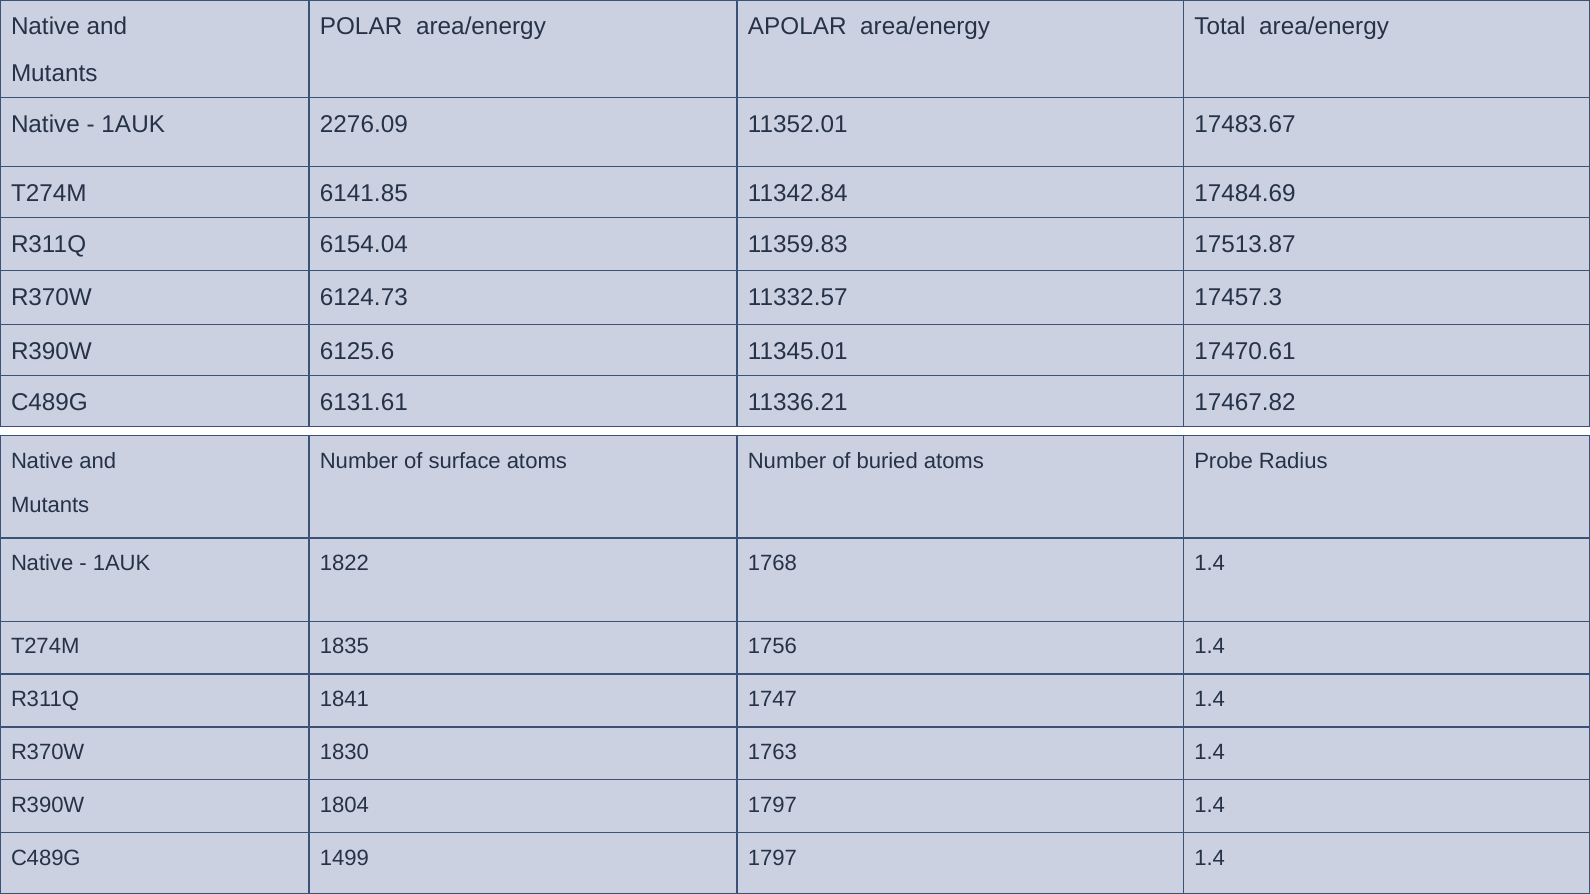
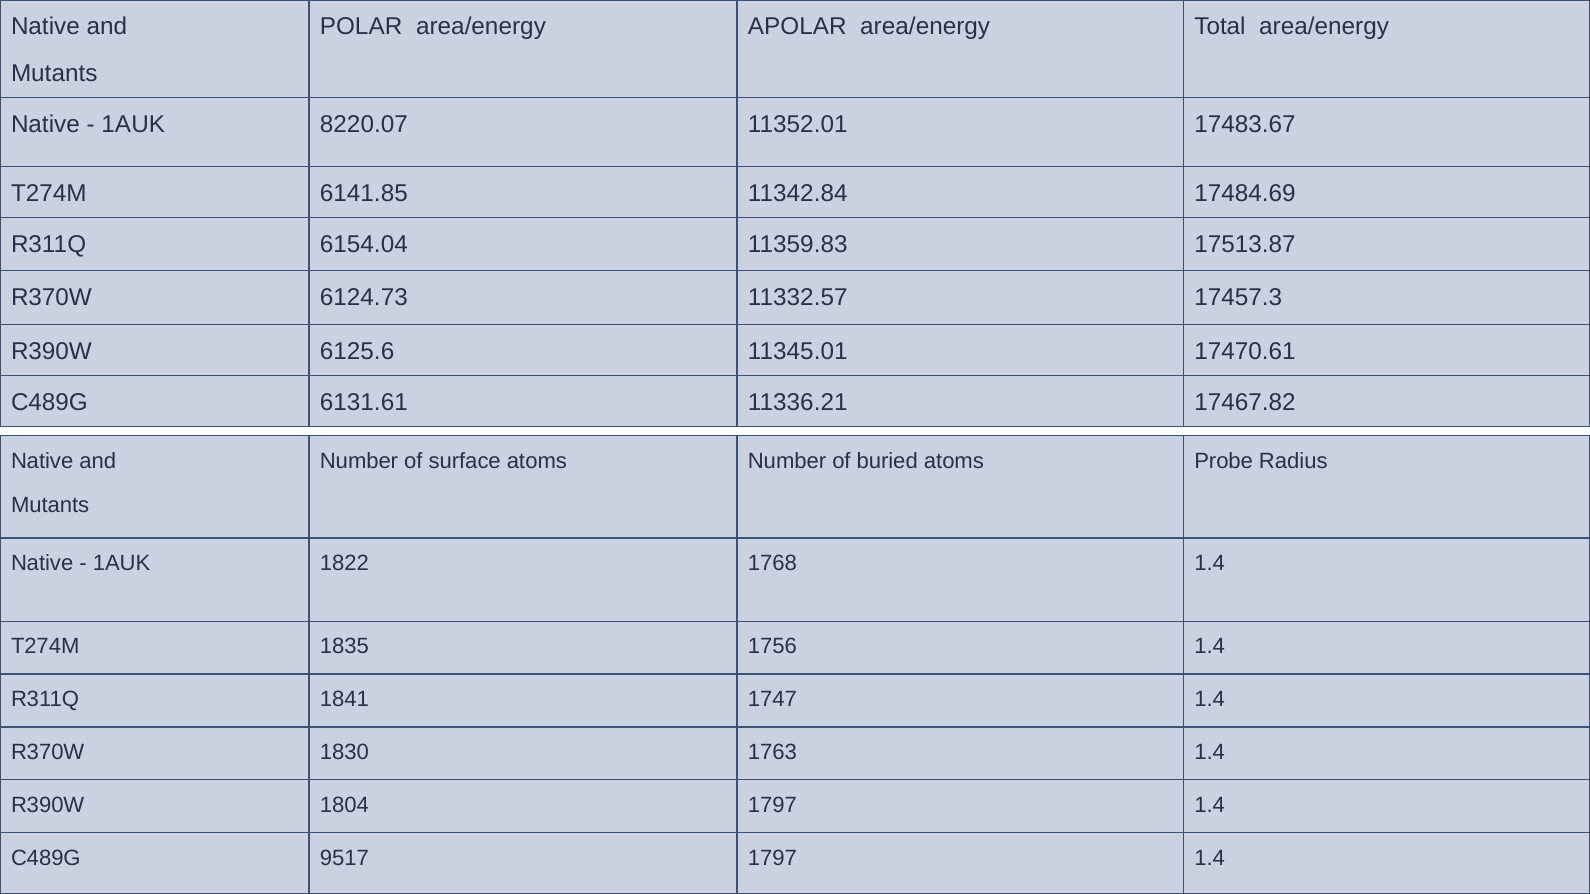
2276.09: 2276.09 -> 8220.07
1499: 1499 -> 9517
